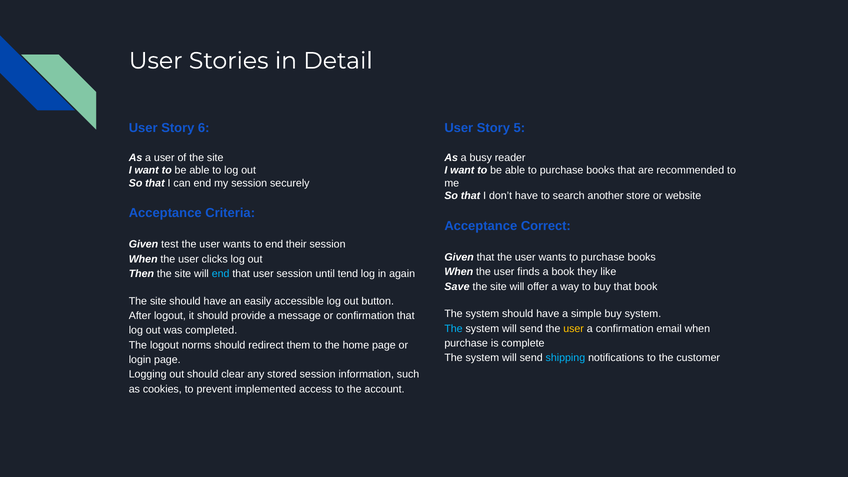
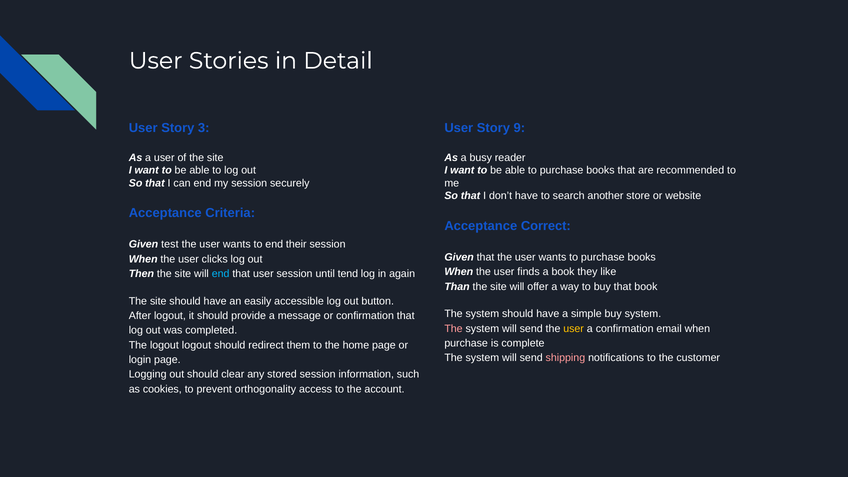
6: 6 -> 3
5: 5 -> 9
Save: Save -> Than
The at (454, 329) colour: light blue -> pink
logout norms: norms -> logout
shipping colour: light blue -> pink
implemented: implemented -> orthogonality
